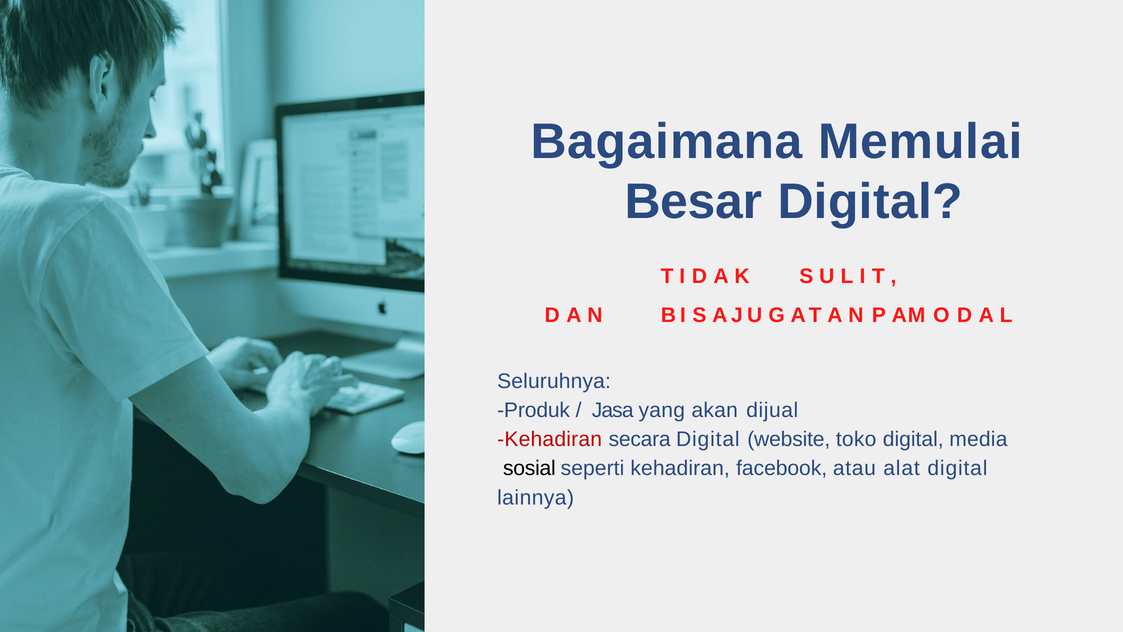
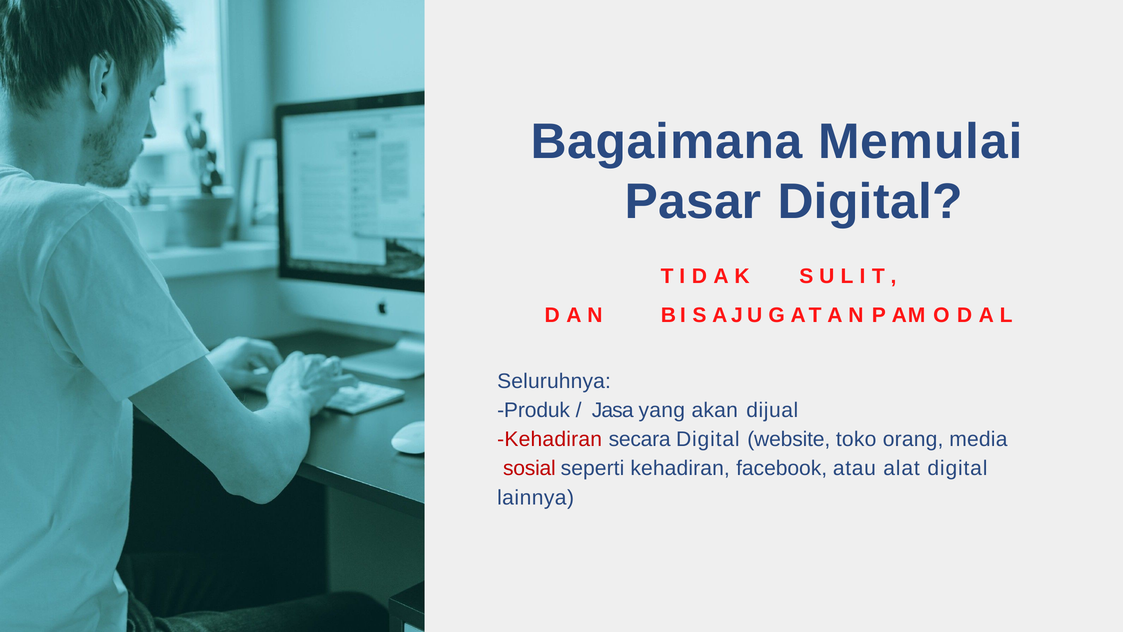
Besar: Besar -> Pasar
toko digital: digital -> orang
sosial colour: black -> red
